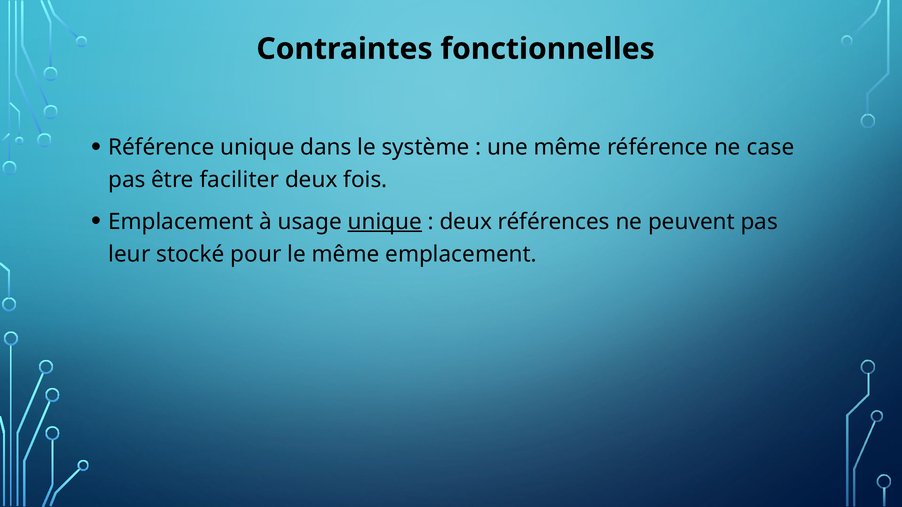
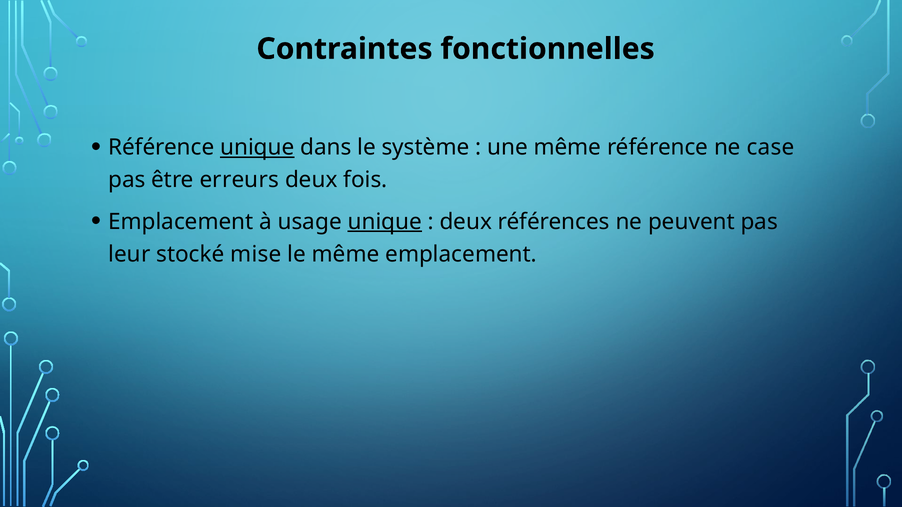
unique at (257, 148) underline: none -> present
faciliter: faciliter -> erreurs
pour: pour -> mise
